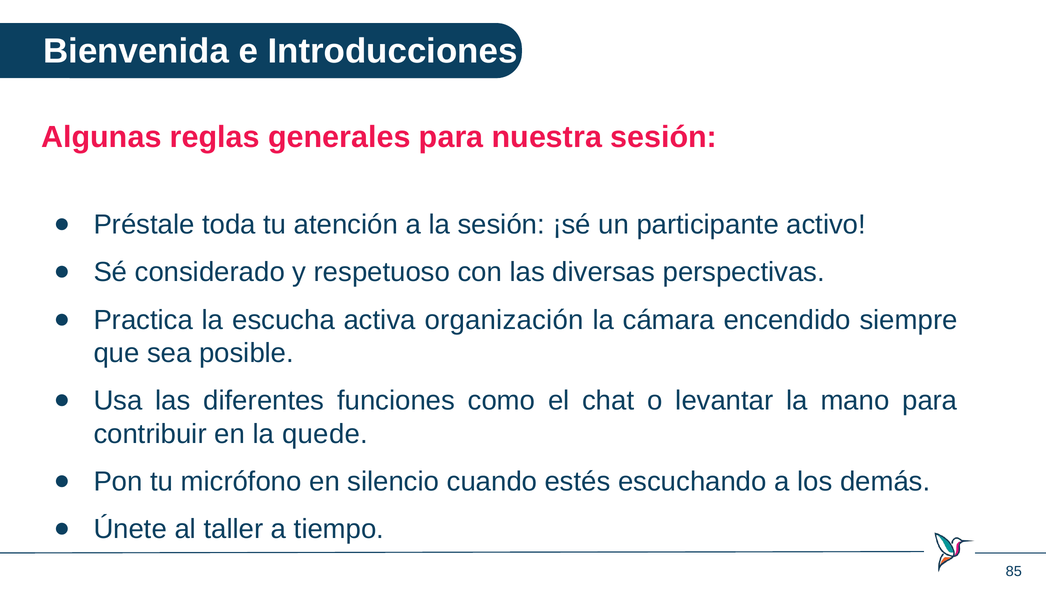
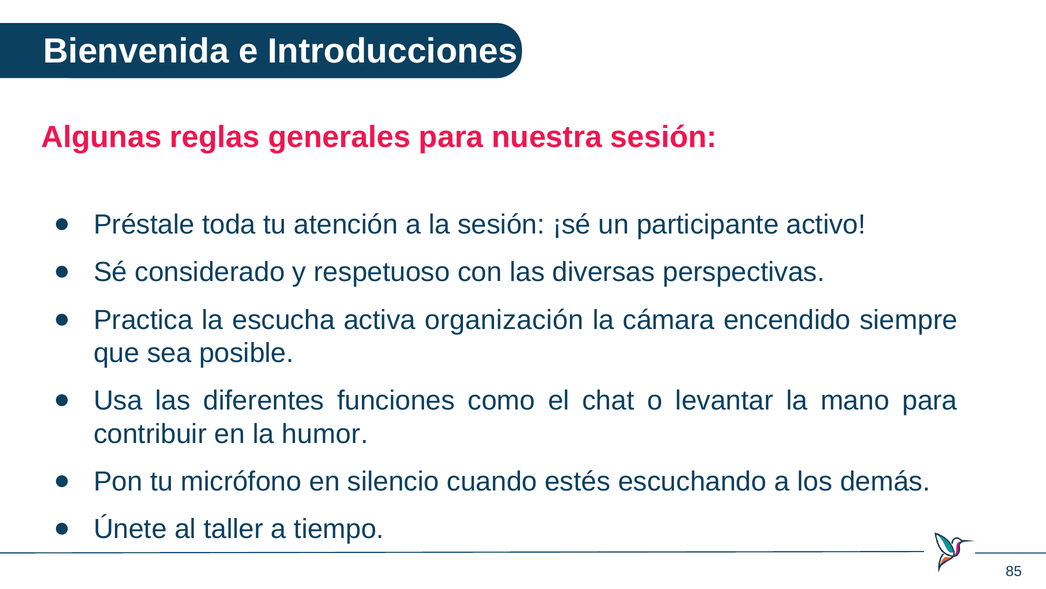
quede: quede -> humor
